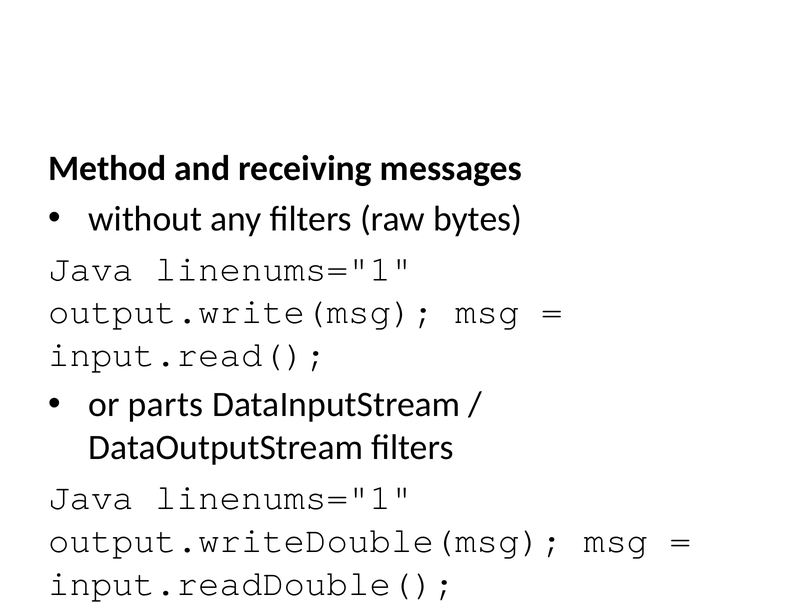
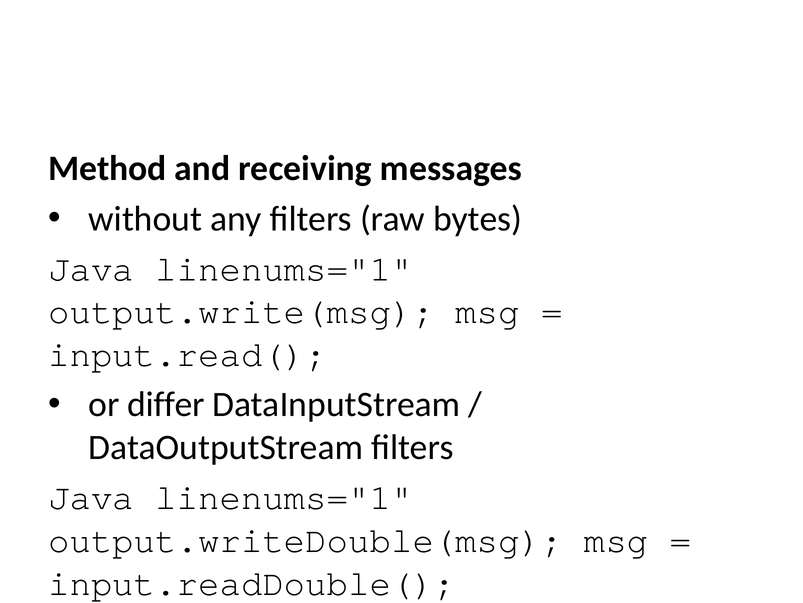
parts: parts -> differ
